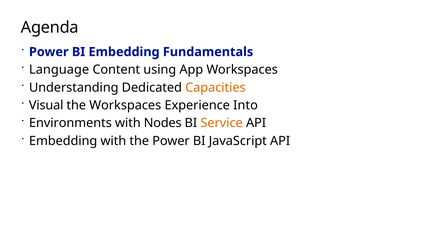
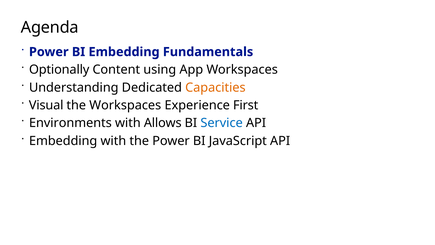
Language: Language -> Optionally
Into: Into -> First
Nodes: Nodes -> Allows
Service colour: orange -> blue
